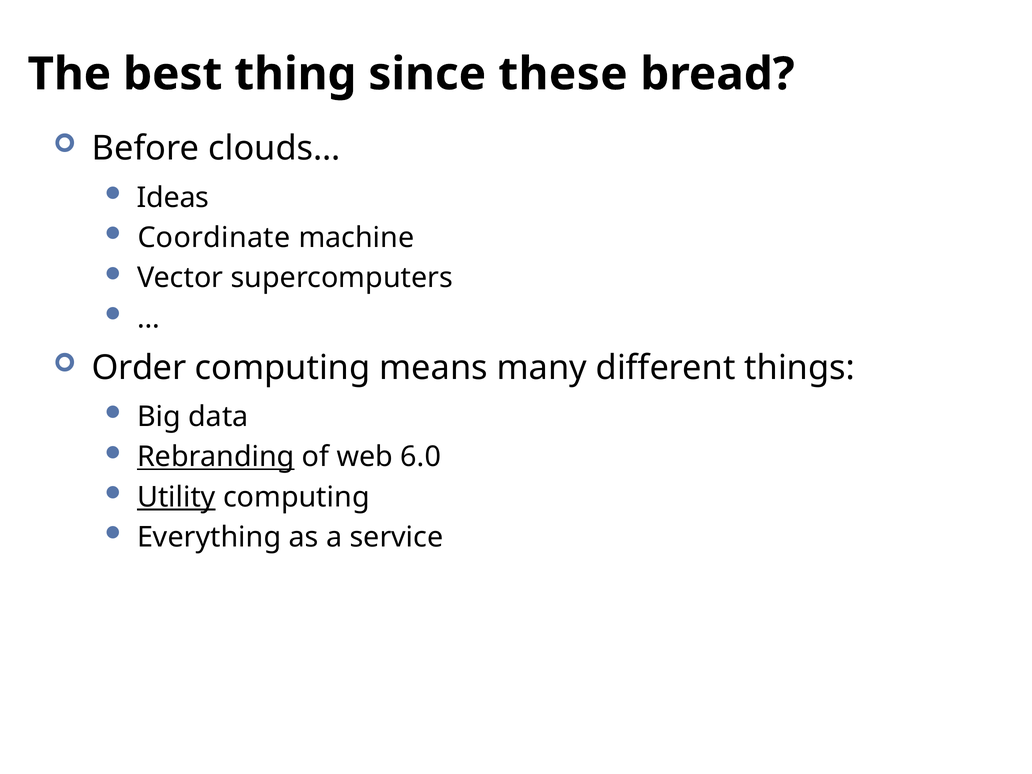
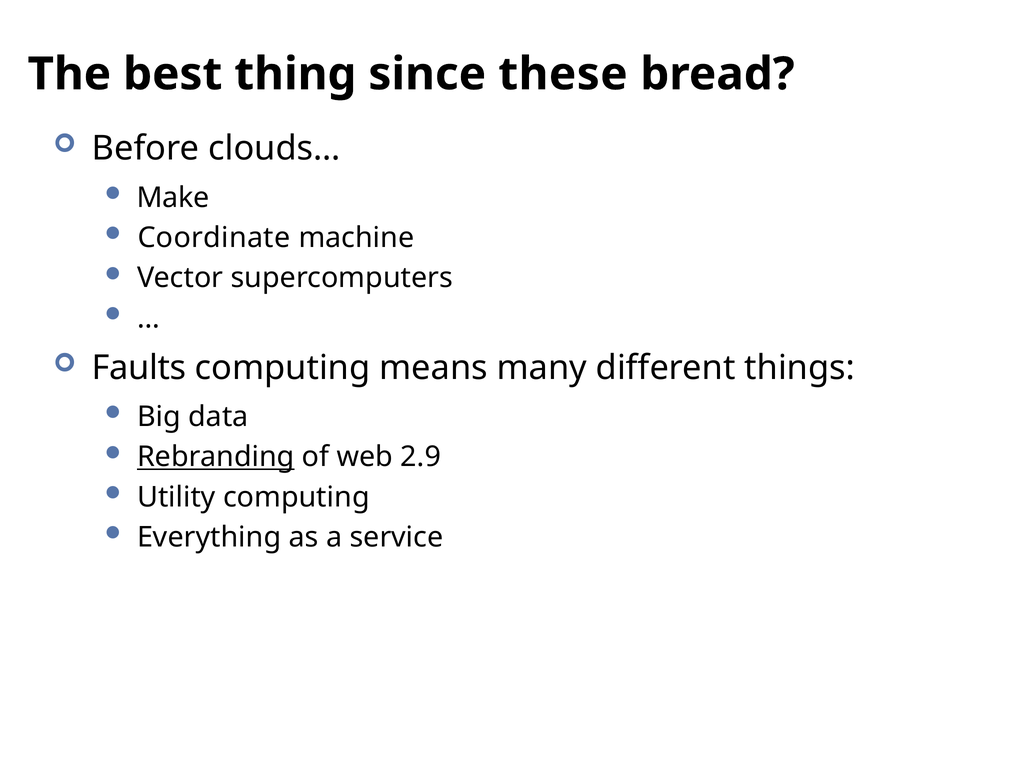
Ideas: Ideas -> Make
Order: Order -> Faults
6.0: 6.0 -> 2.9
Utility underline: present -> none
